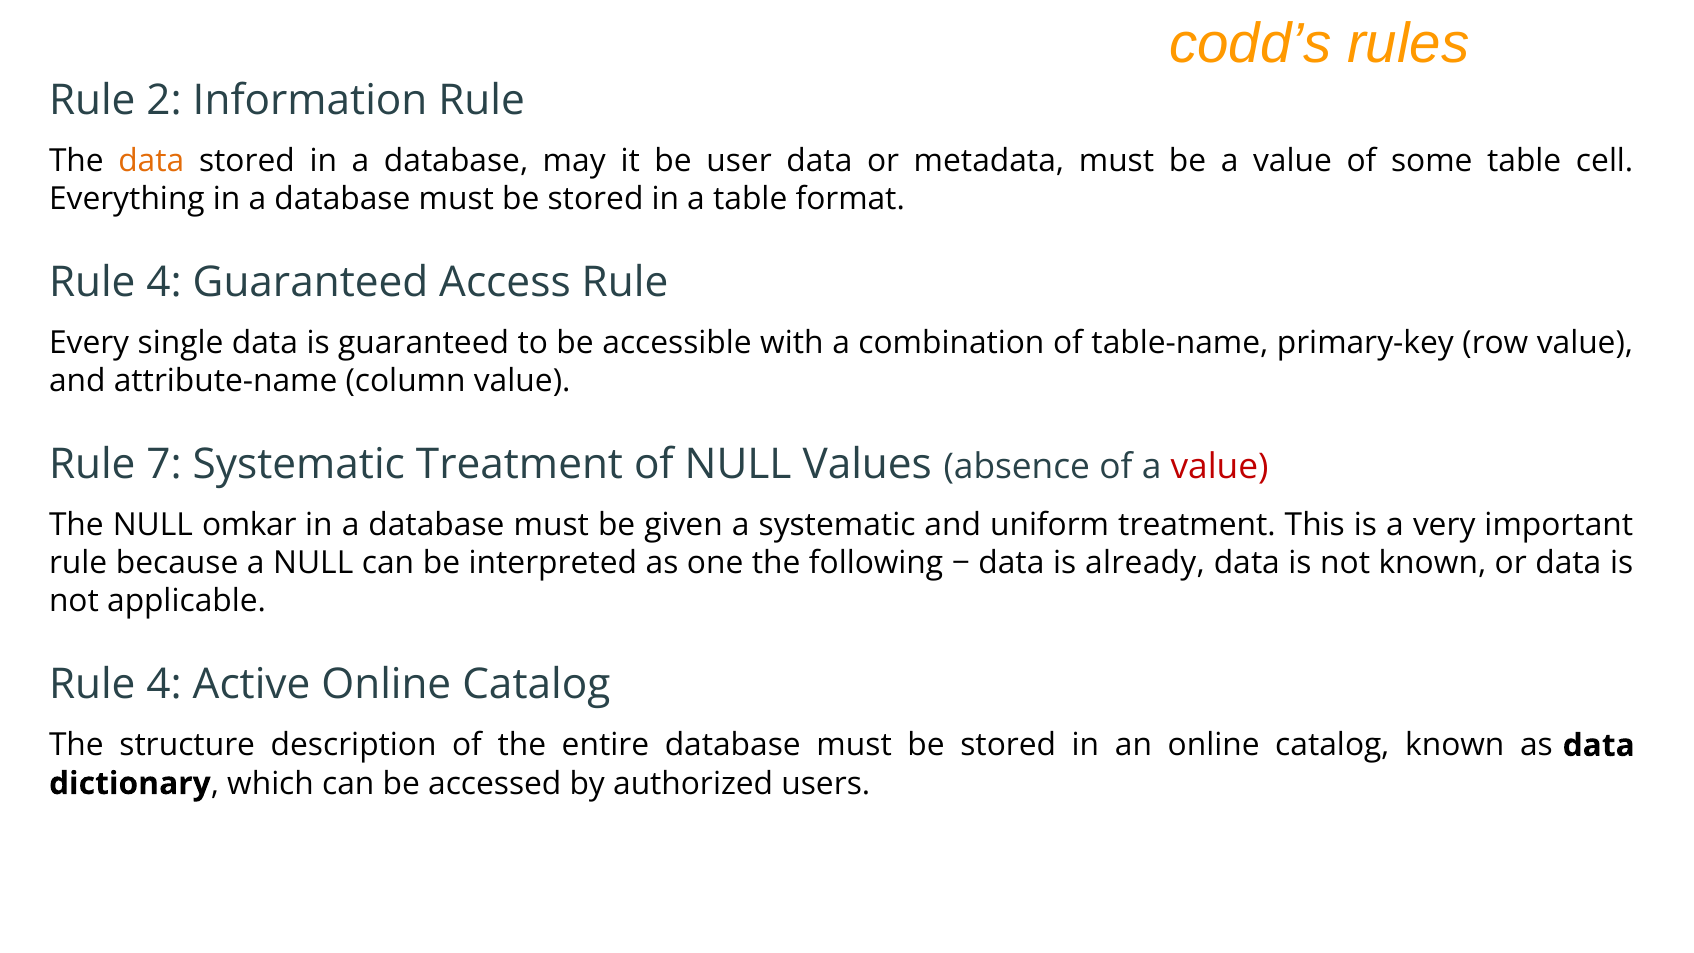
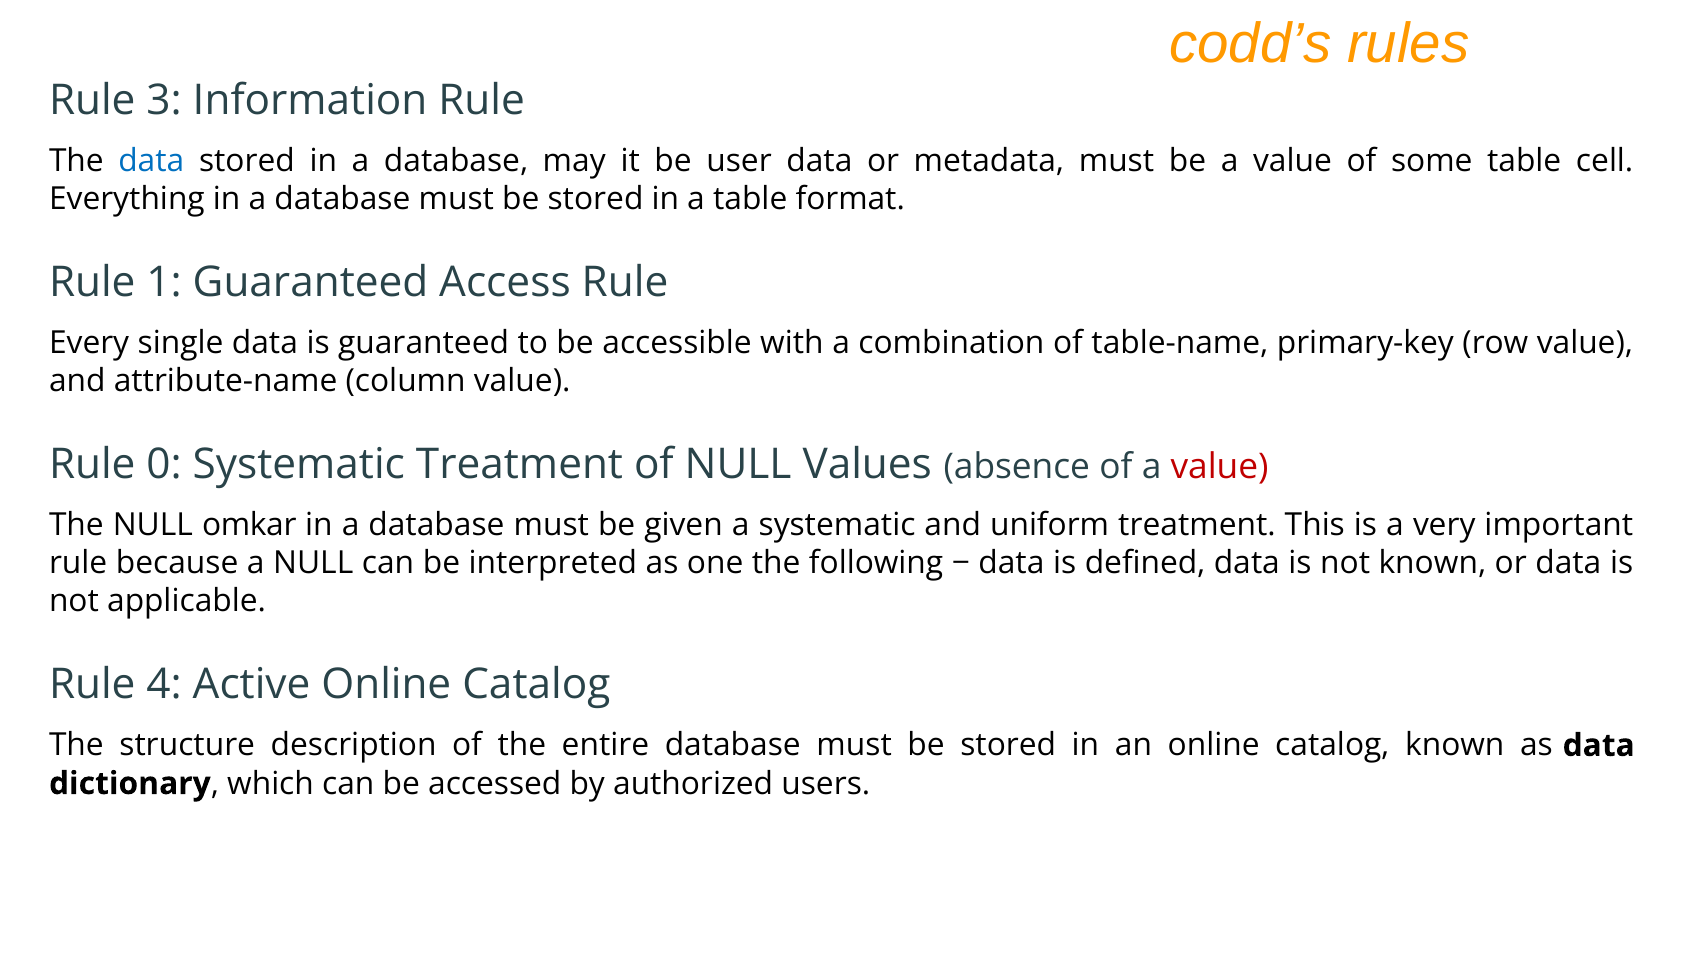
2: 2 -> 3
data at (151, 161) colour: orange -> blue
4 at (164, 282): 4 -> 1
7: 7 -> 0
already: already -> defined
